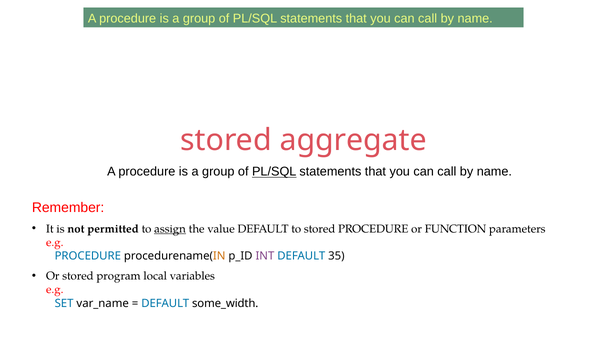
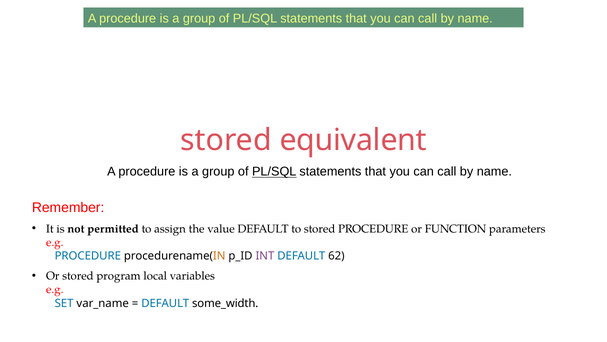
aggregate: aggregate -> equivalent
assign underline: present -> none
35: 35 -> 62
